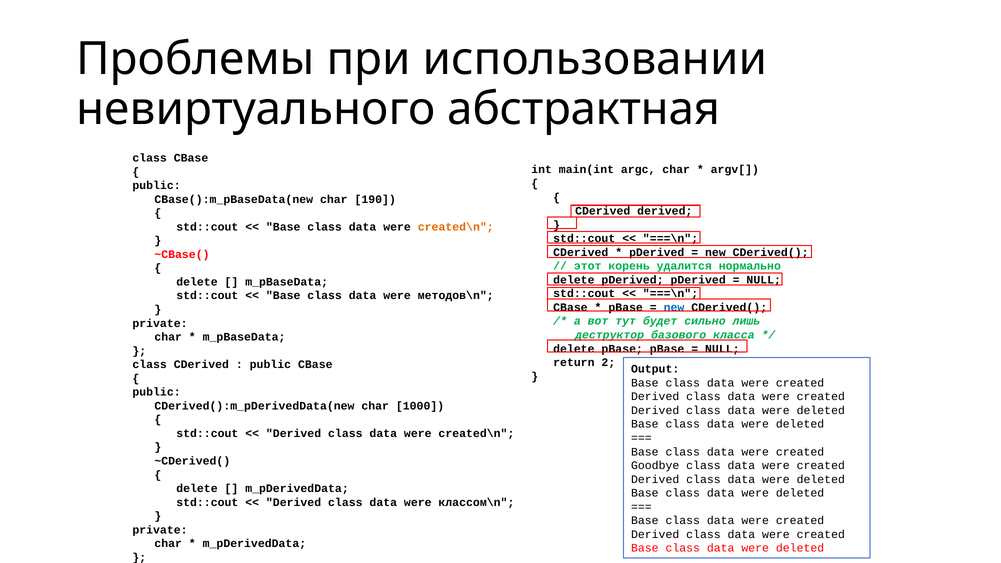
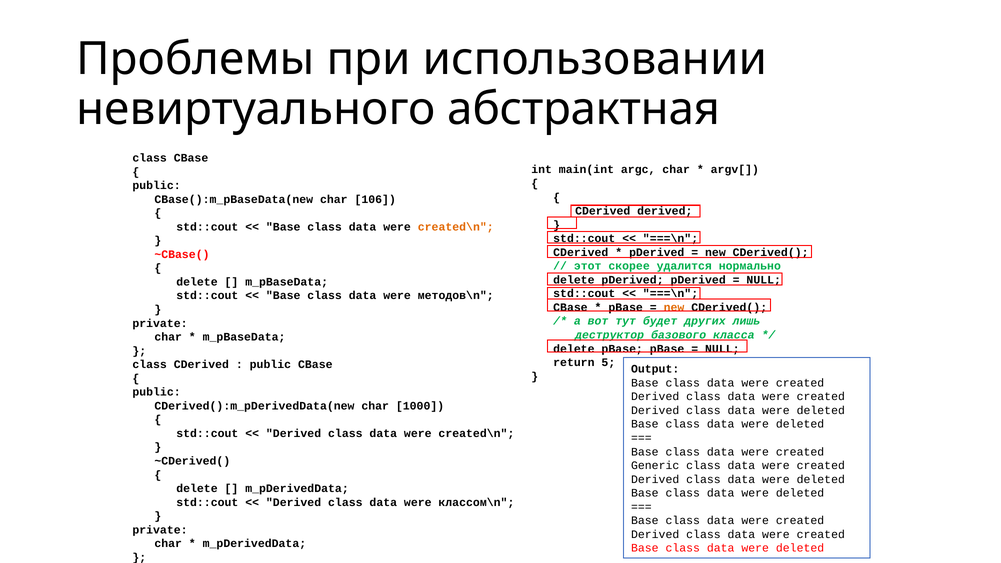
190: 190 -> 106
корень: корень -> скорее
new at (674, 307) colour: blue -> orange
сильно: сильно -> других
2: 2 -> 5
Goodbye: Goodbye -> Generic
